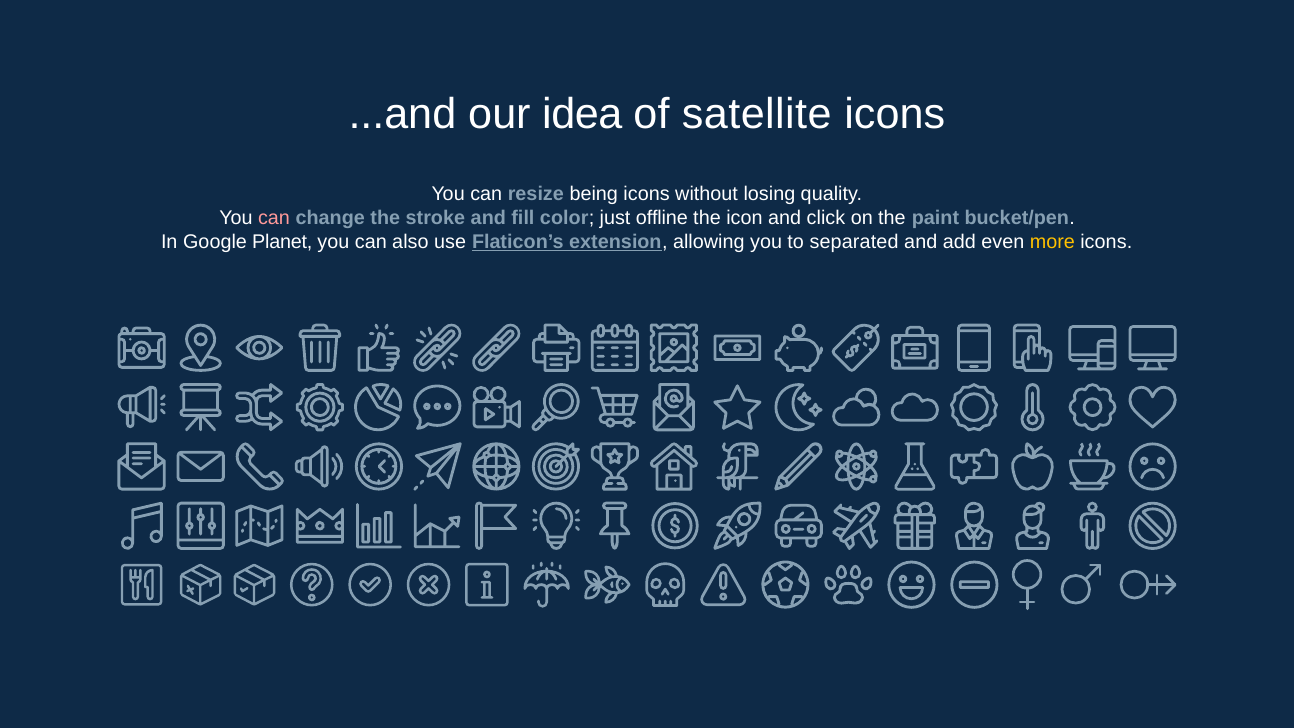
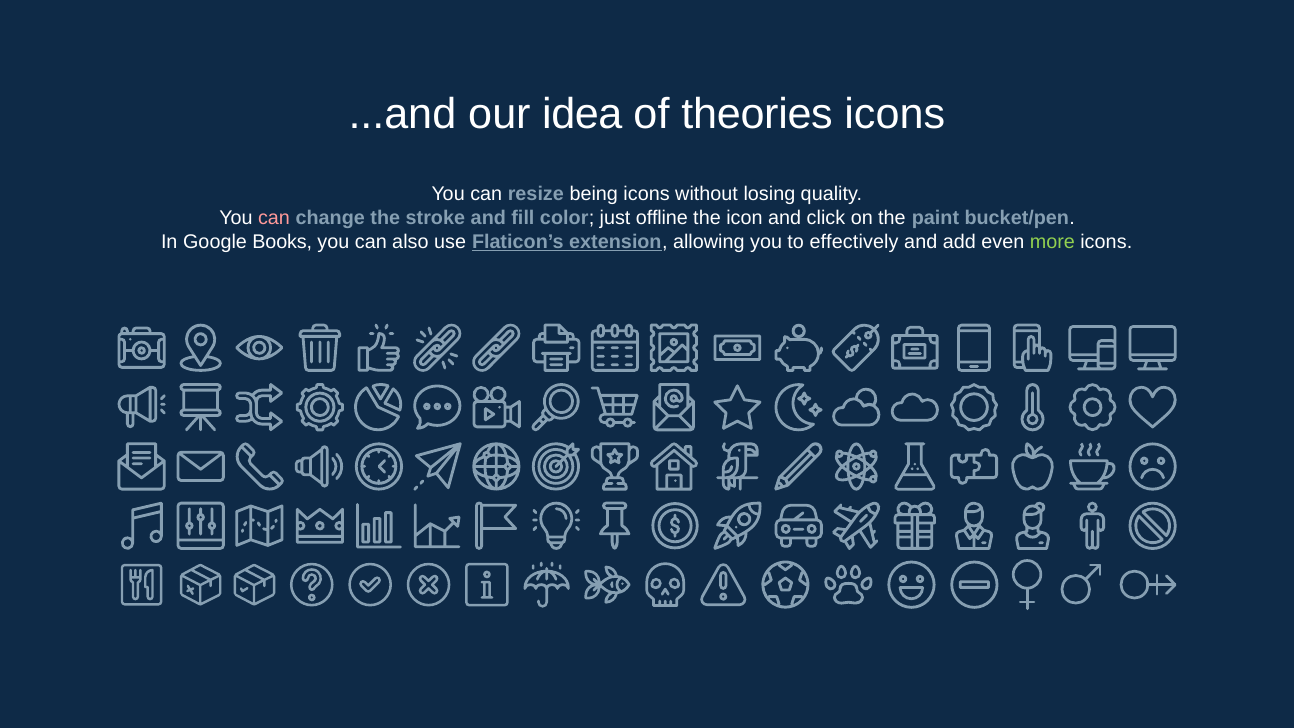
satellite: satellite -> theories
Planet: Planet -> Books
separated: separated -> effectively
more colour: yellow -> light green
